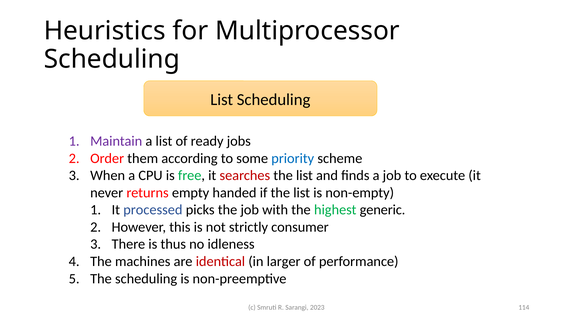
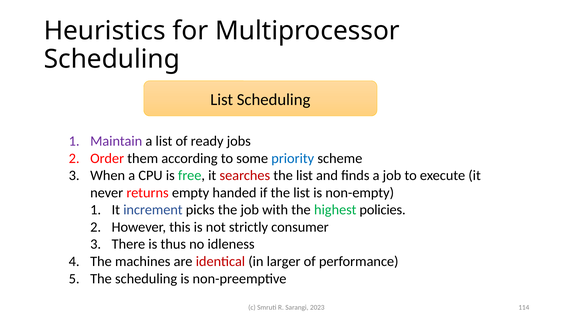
processed: processed -> increment
generic: generic -> policies
